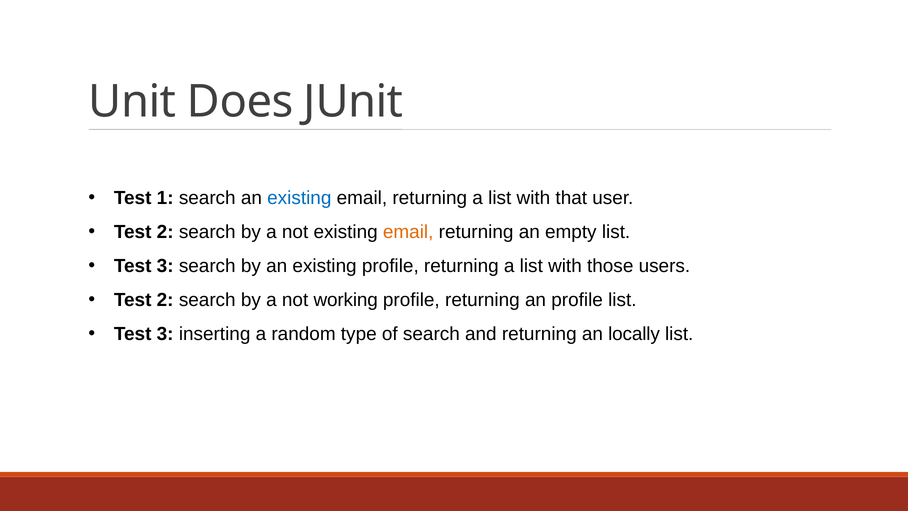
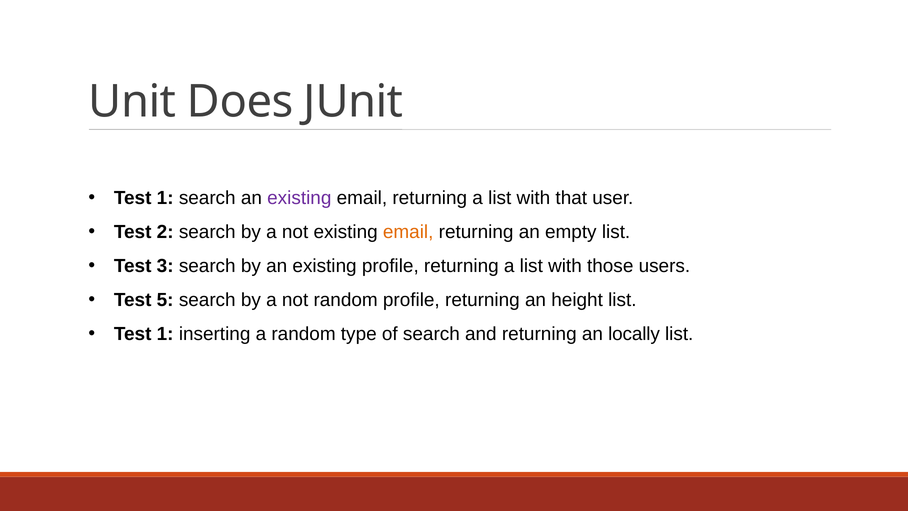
existing at (299, 198) colour: blue -> purple
2 at (165, 300): 2 -> 5
not working: working -> random
an profile: profile -> height
3 at (165, 334): 3 -> 1
